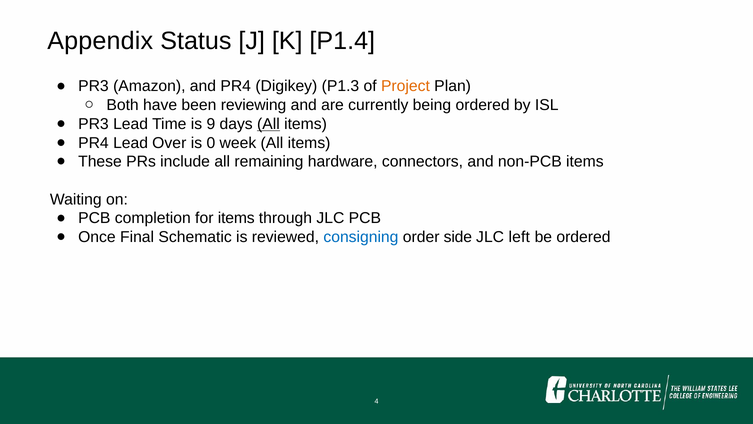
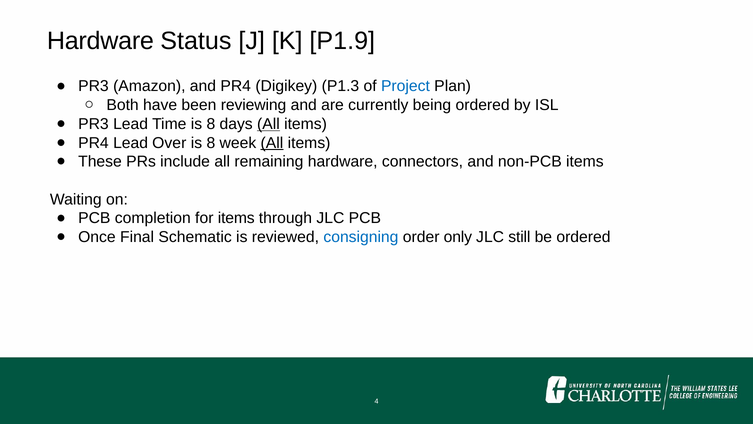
Appendix at (100, 41): Appendix -> Hardware
P1.4: P1.4 -> P1.9
Project colour: orange -> blue
Time is 9: 9 -> 8
0 at (211, 143): 0 -> 8
All at (272, 143) underline: none -> present
side: side -> only
left: left -> still
